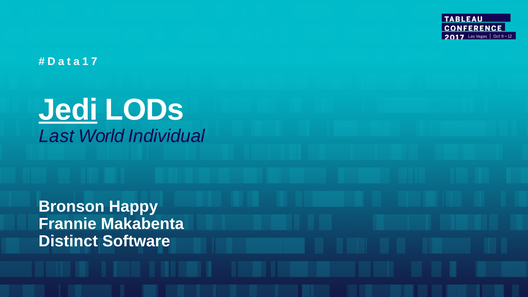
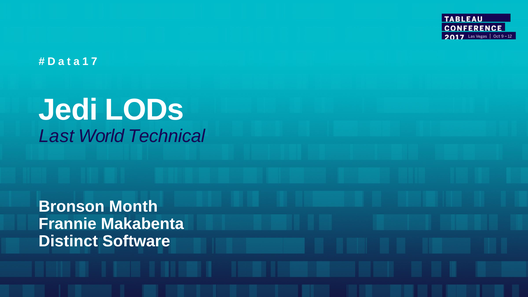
Jedi underline: present -> none
Individual: Individual -> Technical
Happy: Happy -> Month
